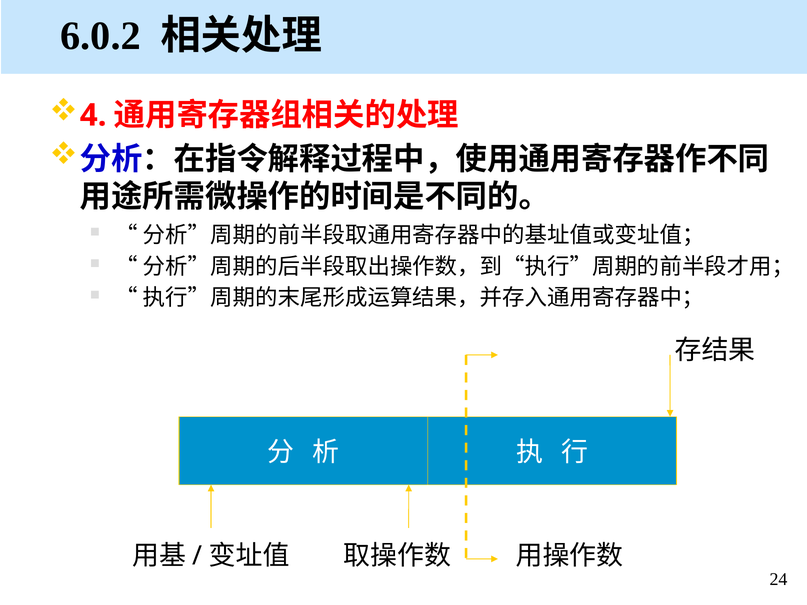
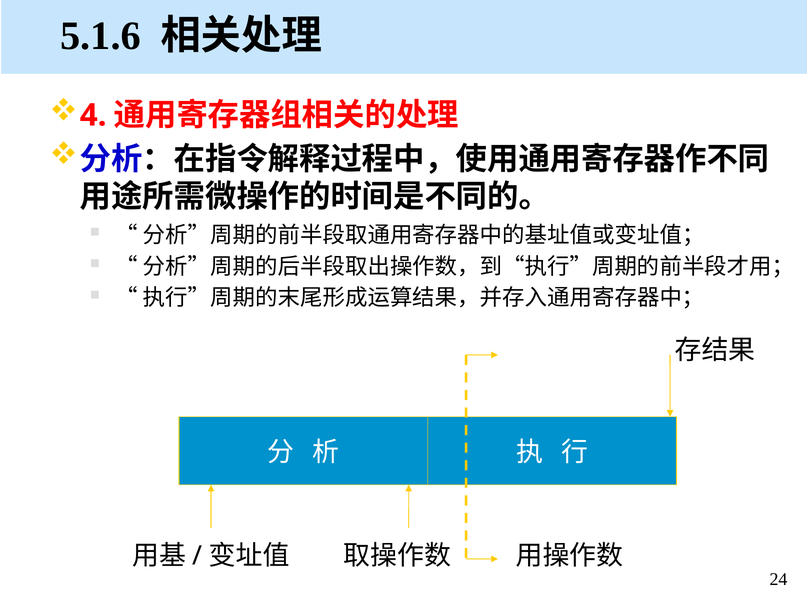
6.0.2: 6.0.2 -> 5.1.6
